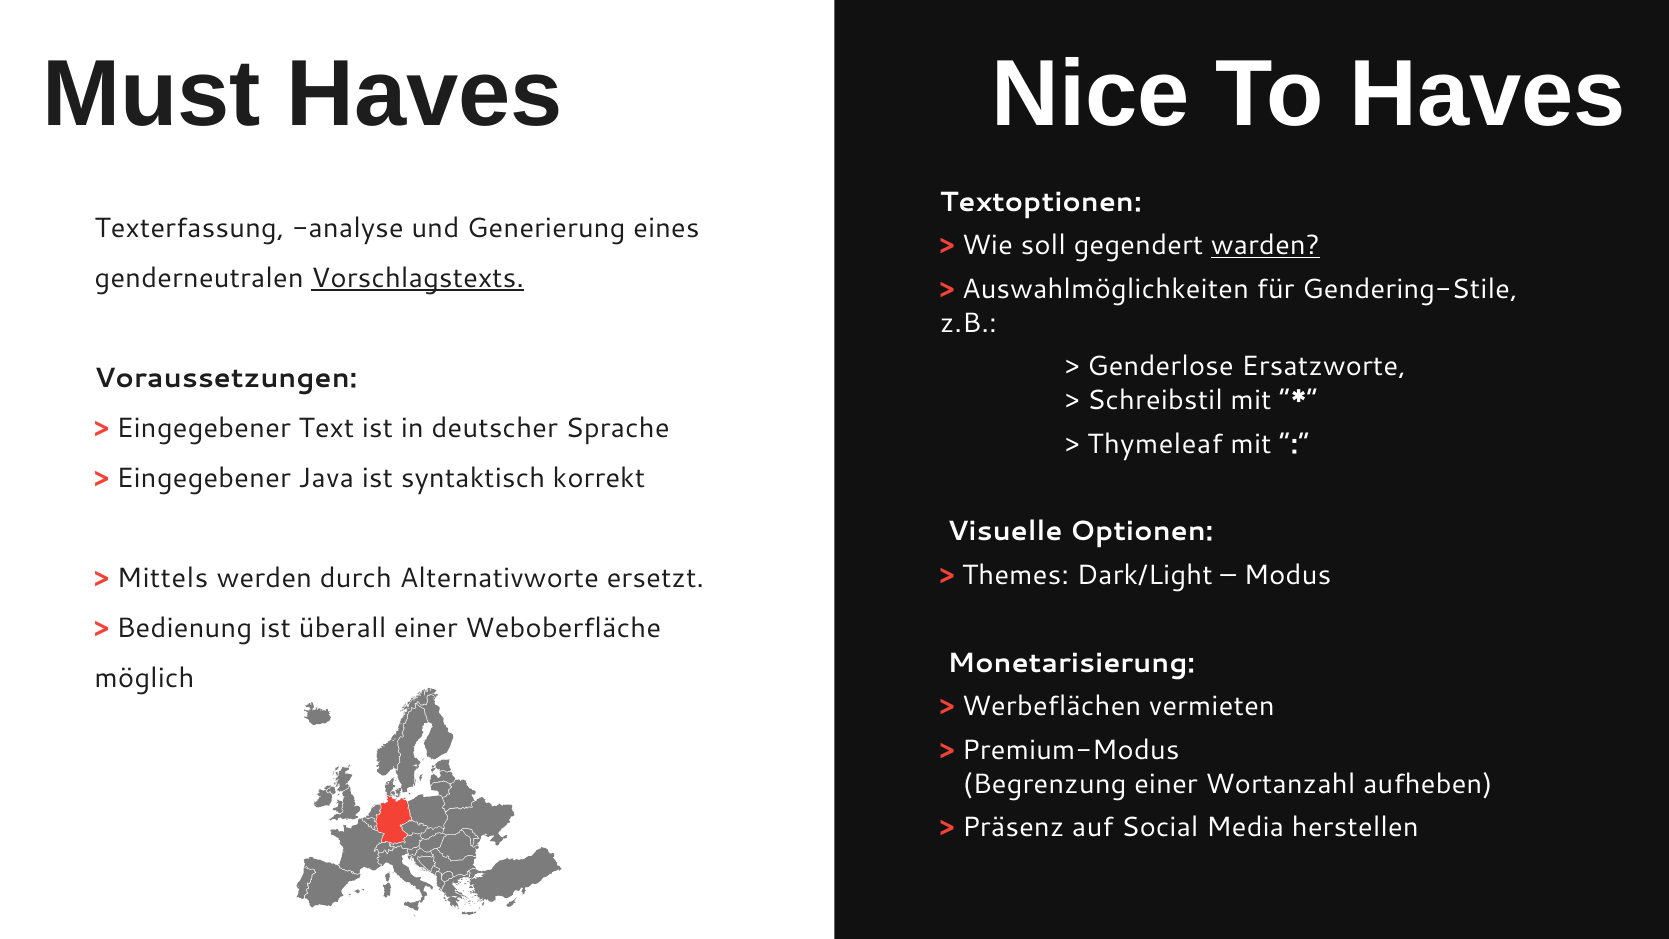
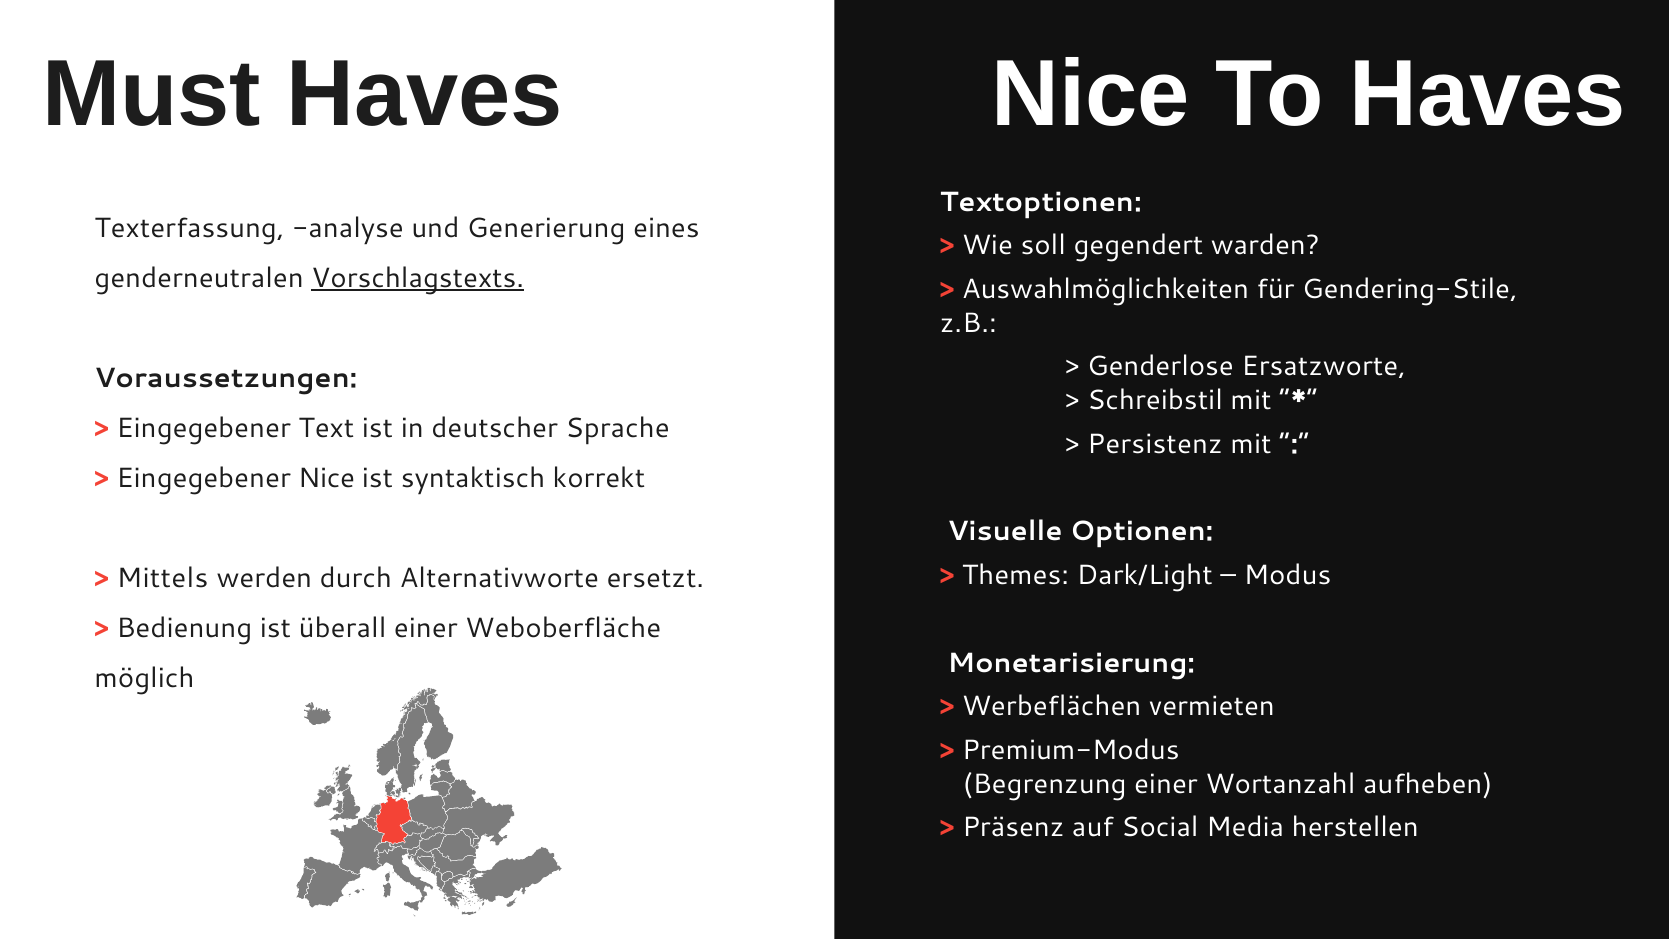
warden underline: present -> none
Thymeleaf: Thymeleaf -> Persistenz
Eingegebener Java: Java -> Nice
